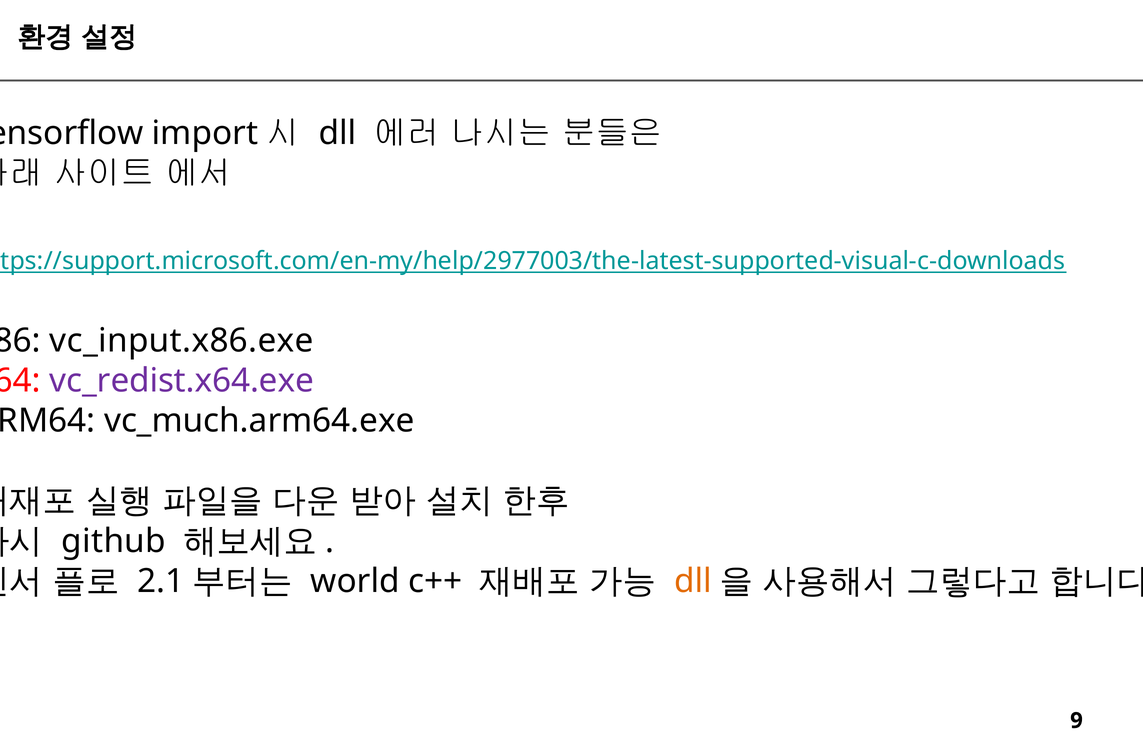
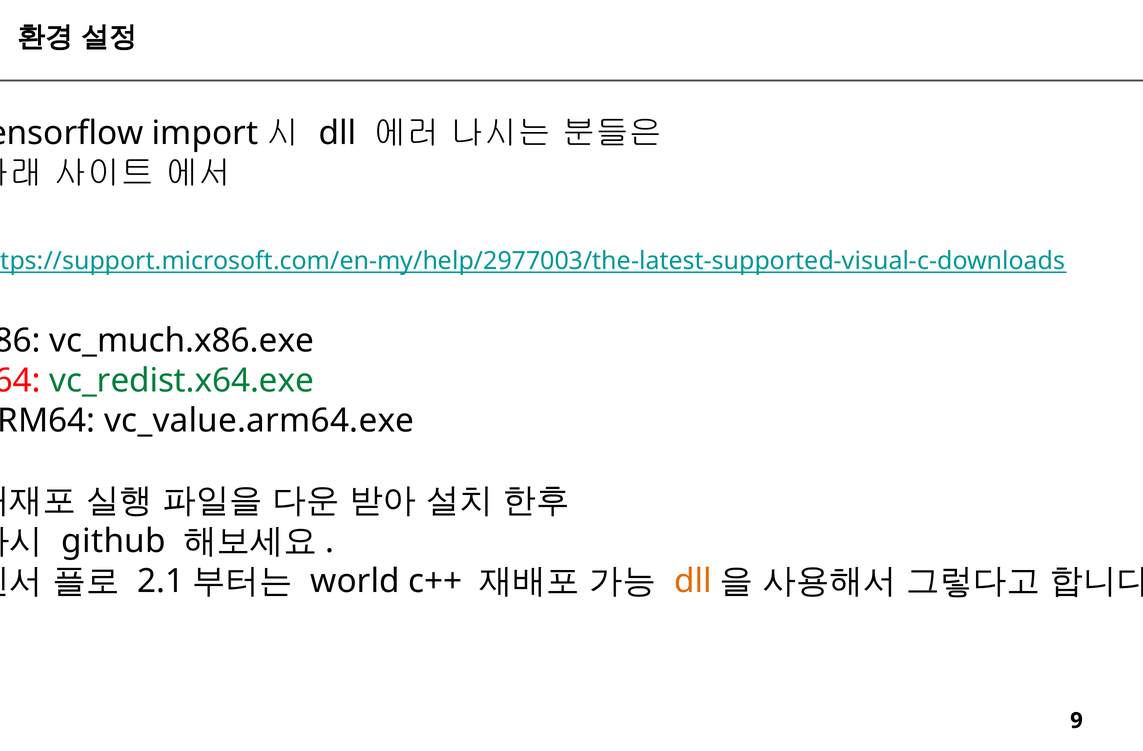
vc_input.x86.exe: vc_input.x86.exe -> vc_much.x86.exe
vc_redist.x64.exe colour: purple -> green
vc_much.arm64.exe: vc_much.arm64.exe -> vc_value.arm64.exe
